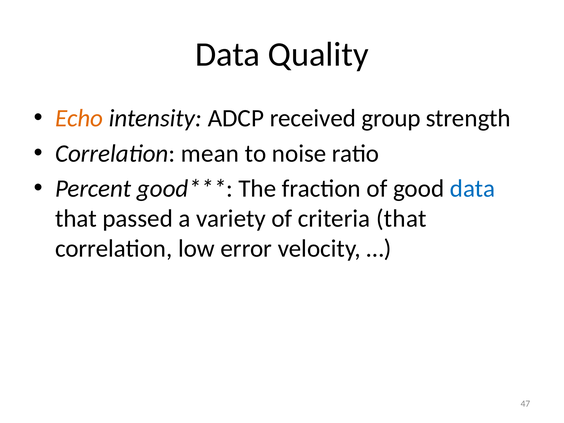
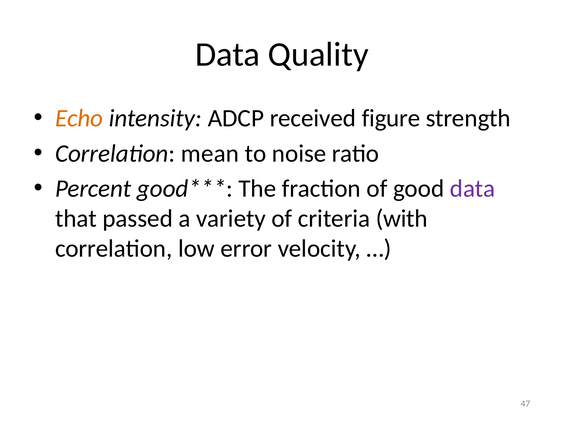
group: group -> figure
data at (473, 189) colour: blue -> purple
criteria that: that -> with
